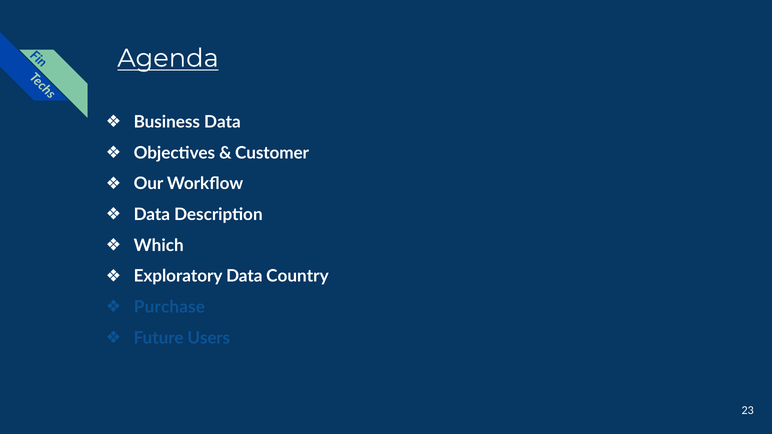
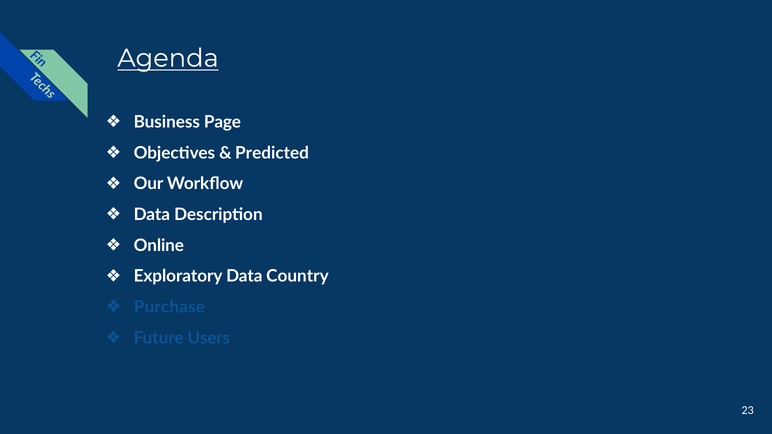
Business Data: Data -> Page
Customer: Customer -> Predicted
Which: Which -> Online
